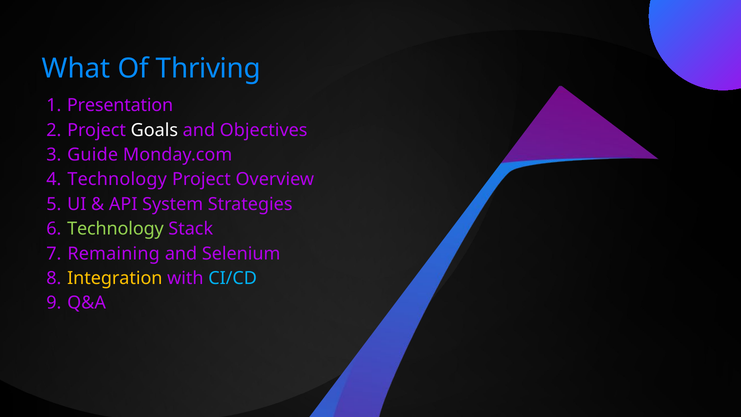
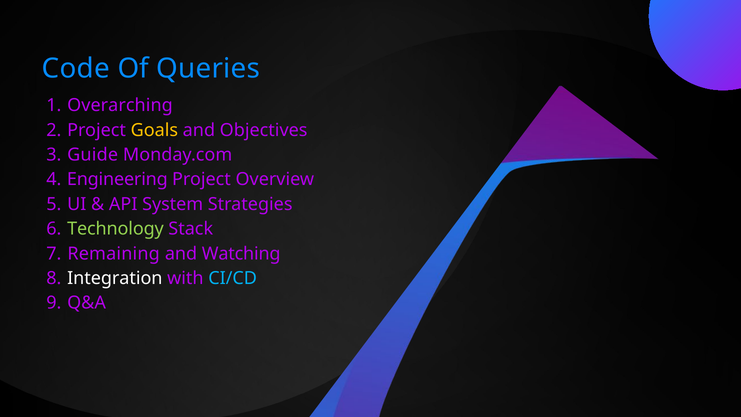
What: What -> Code
Thriving: Thriving -> Queries
Presentation: Presentation -> Overarching
Goals colour: white -> yellow
Technology at (117, 179): Technology -> Engineering
Selenium: Selenium -> Watching
Integration colour: yellow -> white
